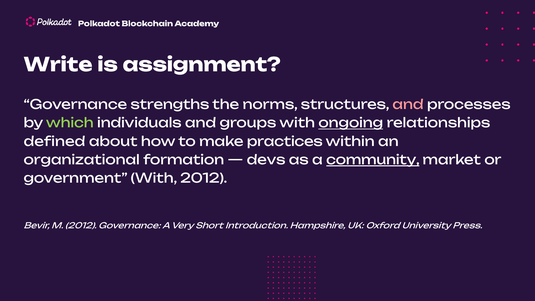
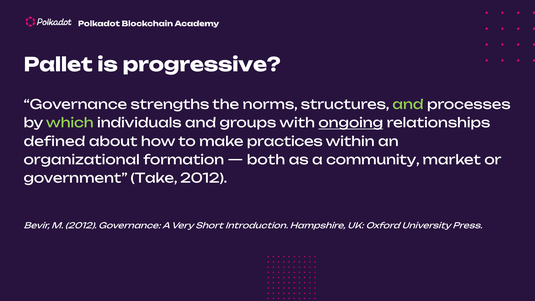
Write: Write -> Pallet
assignment: assignment -> progressive
and at (408, 105) colour: pink -> light green
devs: devs -> both
community underline: present -> none
government With: With -> Take
